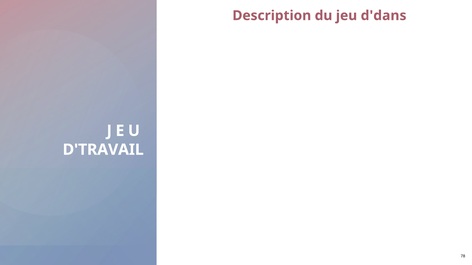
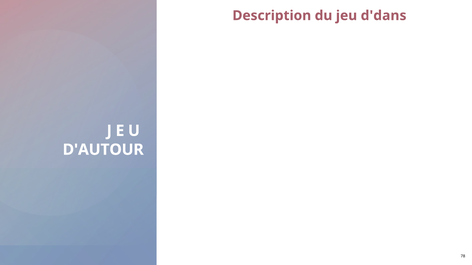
D'TRAVAIL: D'TRAVAIL -> D'AUTOUR
